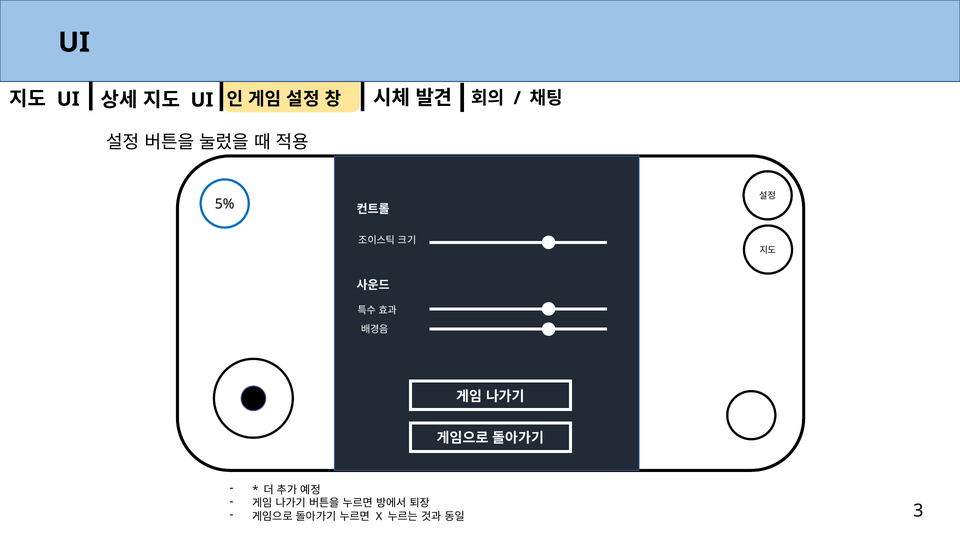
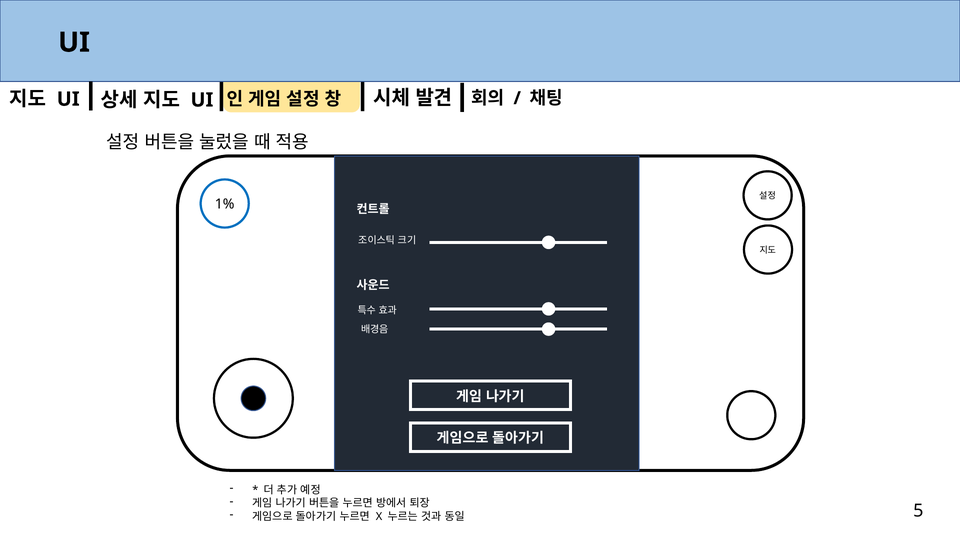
5%: 5% -> 1%
3: 3 -> 5
